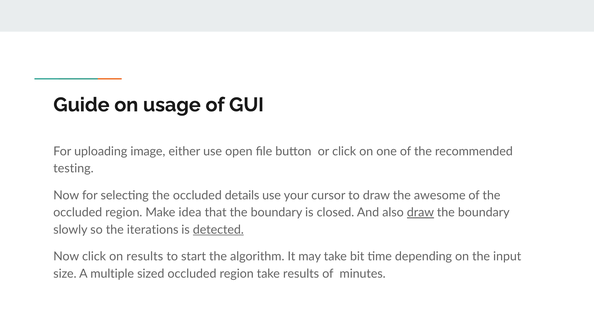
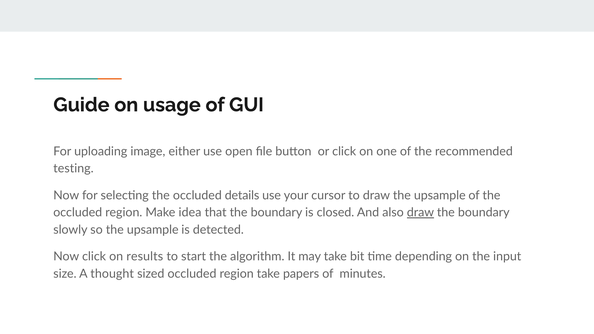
draw the awesome: awesome -> upsample
so the iterations: iterations -> upsample
detected underline: present -> none
multiple: multiple -> thought
take results: results -> papers
